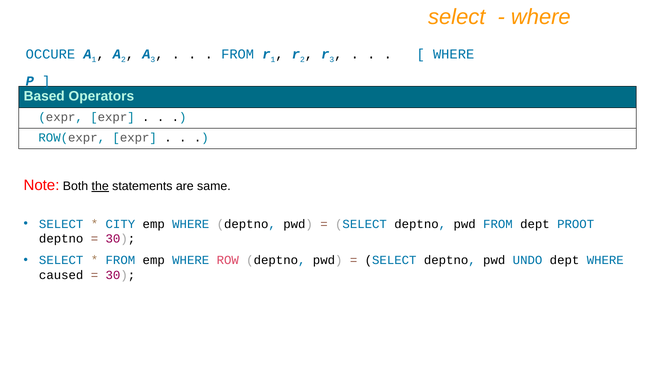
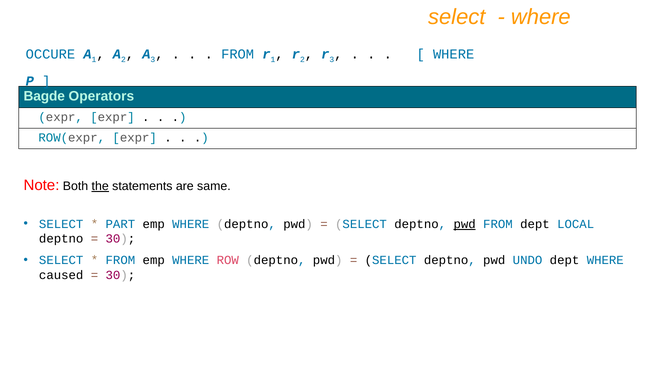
Based: Based -> Bagde
CITY: CITY -> PART
pwd at (465, 224) underline: none -> present
PROOT: PROOT -> LOCAL
